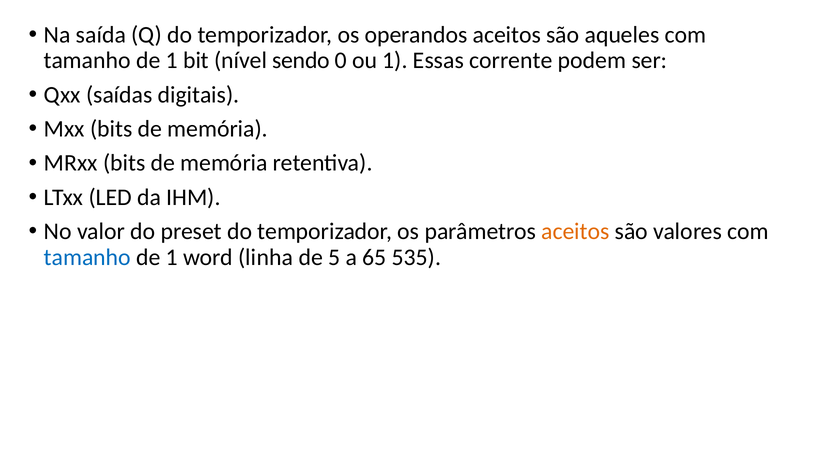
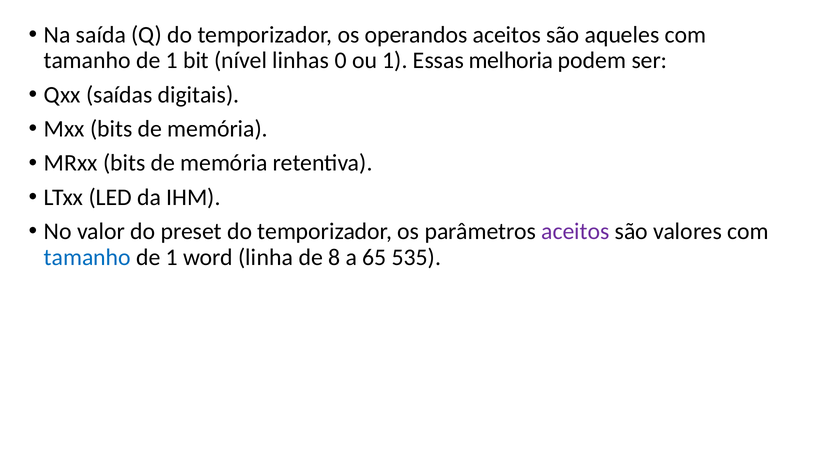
sendo: sendo -> linhas
corrente: corrente -> melhoria
aceitos at (575, 231) colour: orange -> purple
5: 5 -> 8
